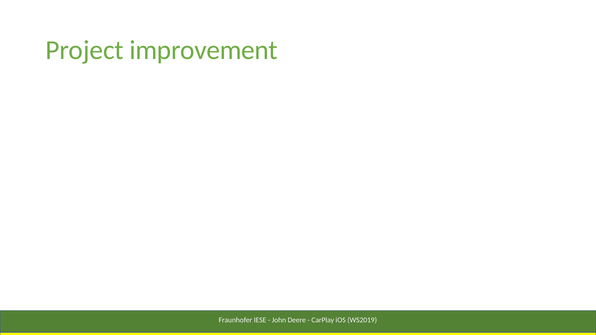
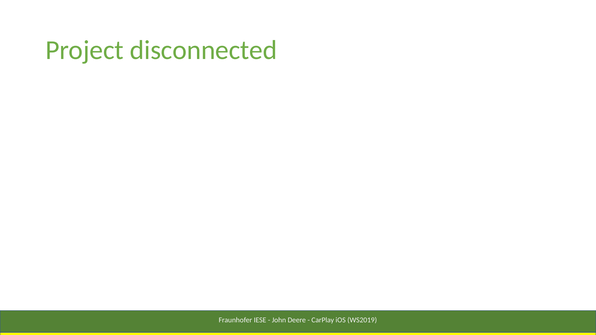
improvement: improvement -> disconnected
